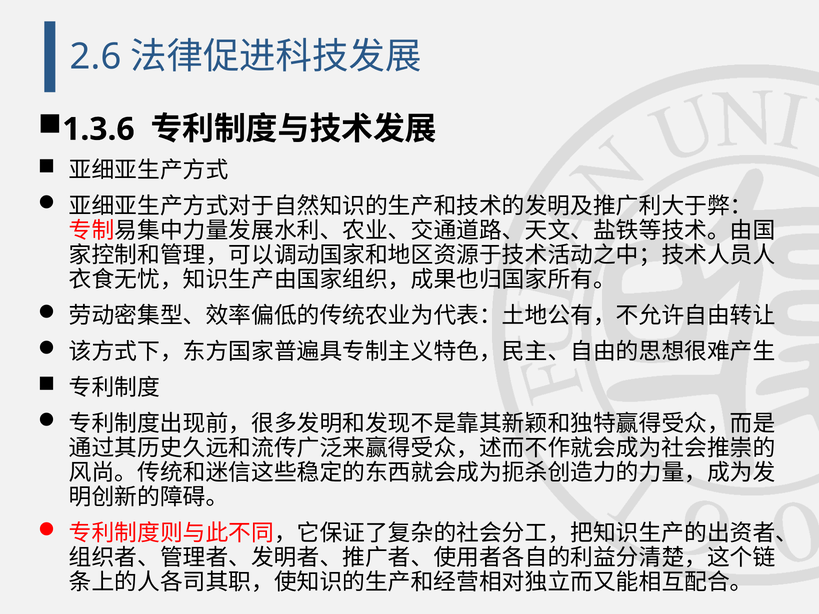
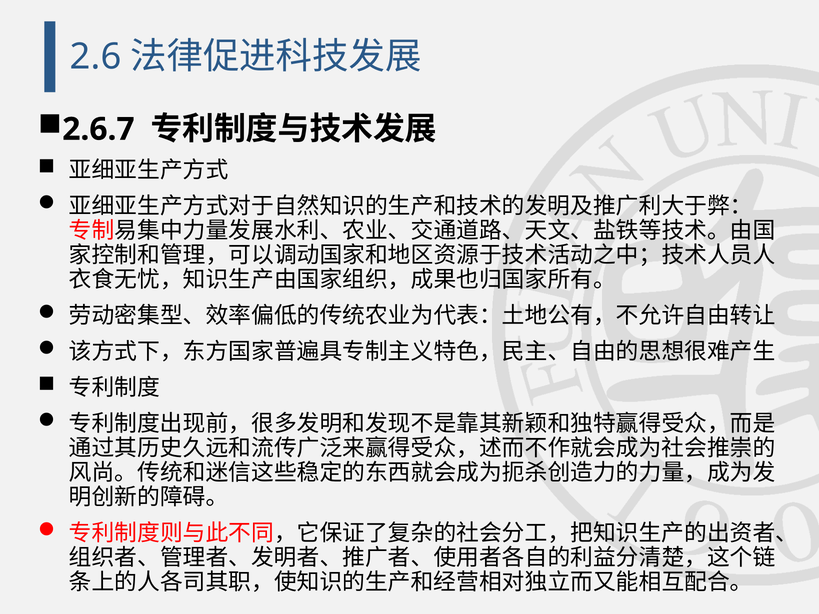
1.3.6: 1.3.6 -> 2.6.7
